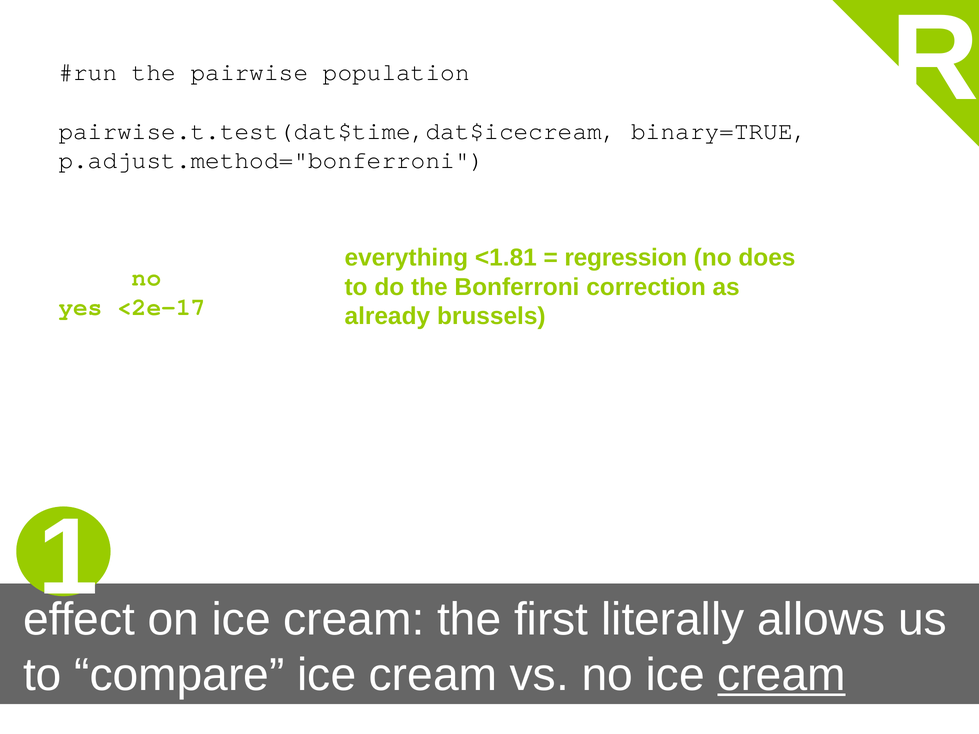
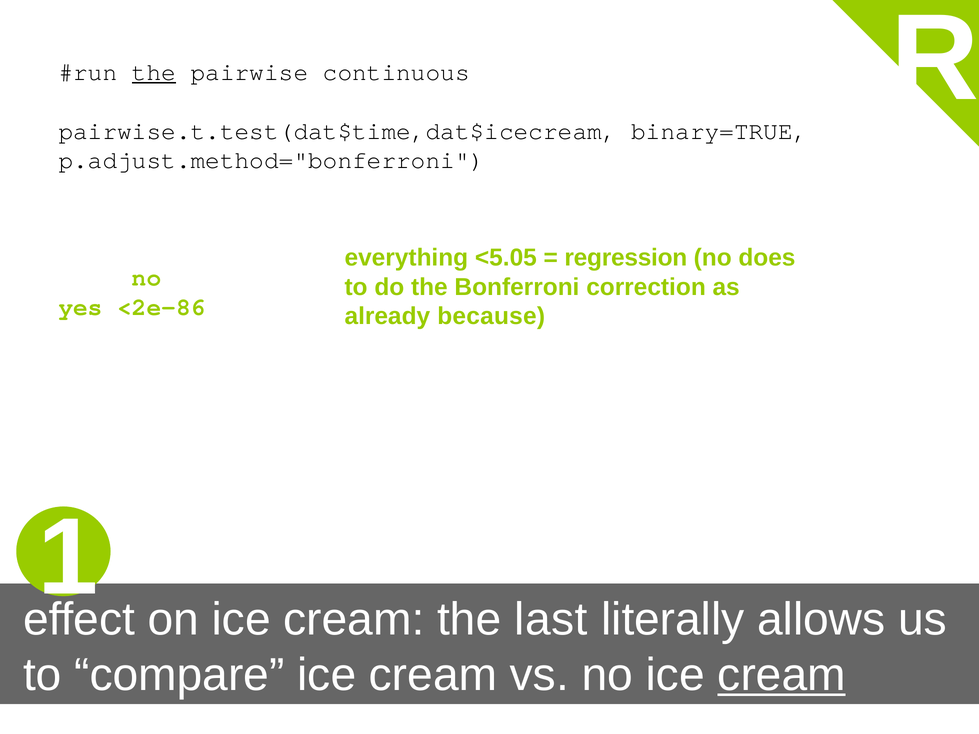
the at (154, 72) underline: none -> present
population: population -> continuous
<1.81: <1.81 -> <5.05
<2e-17: <2e-17 -> <2e-86
brussels: brussels -> because
first: first -> last
